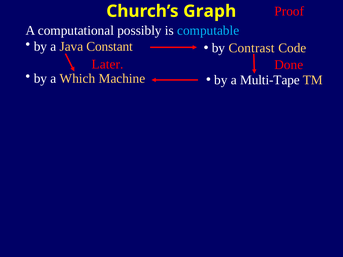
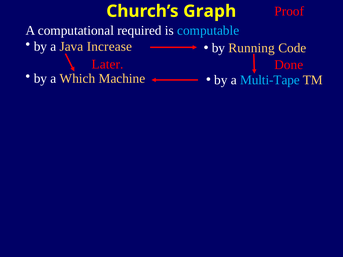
possibly: possibly -> required
Constant: Constant -> Increase
Contrast: Contrast -> Running
Multi-Tape colour: white -> light blue
